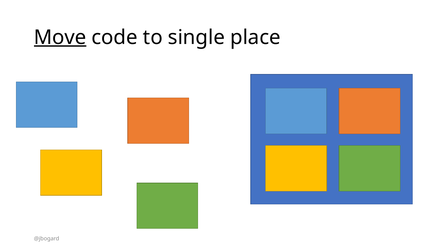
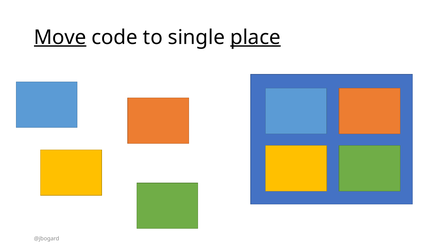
place underline: none -> present
